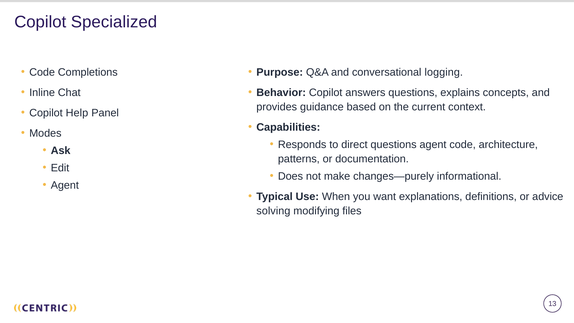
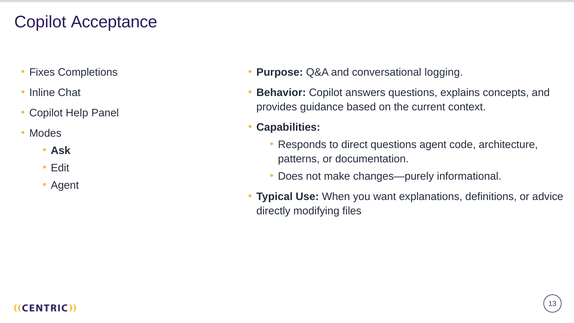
Specialized: Specialized -> Acceptance
Code at (42, 72): Code -> Fixes
solving: solving -> directly
